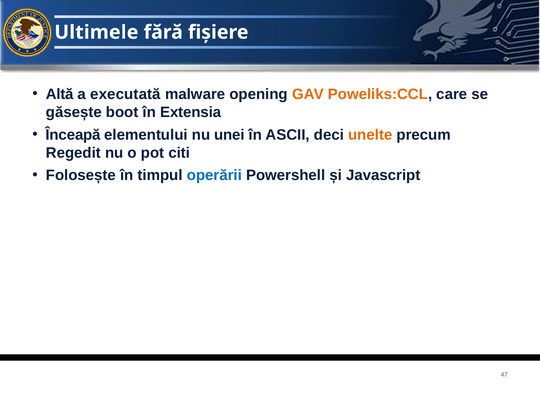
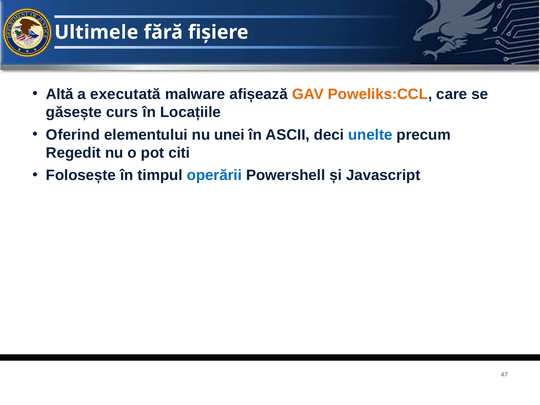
opening: opening -> afișează
boot: boot -> curs
Extensia: Extensia -> Locațiile
Înceapă: Înceapă -> Oferind
unelte colour: orange -> blue
